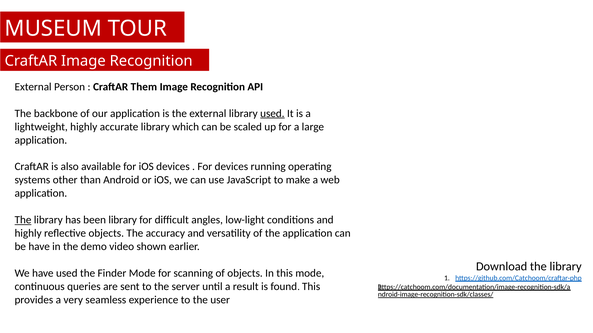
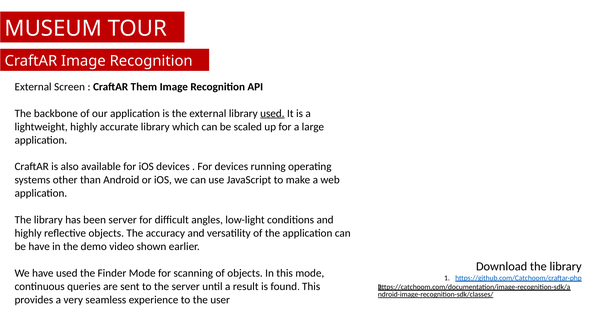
Person: Person -> Screen
The at (23, 220) underline: present -> none
been library: library -> server
